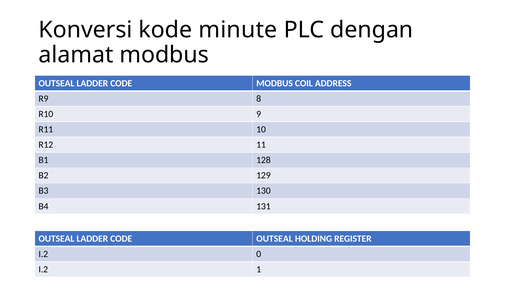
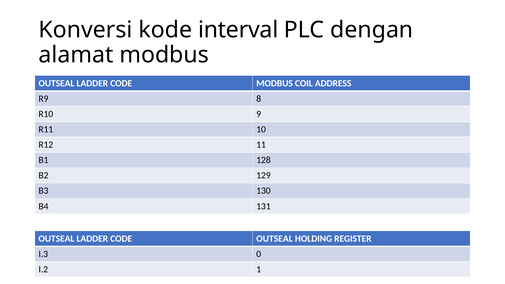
minute: minute -> interval
I.2 at (43, 254): I.2 -> I.3
